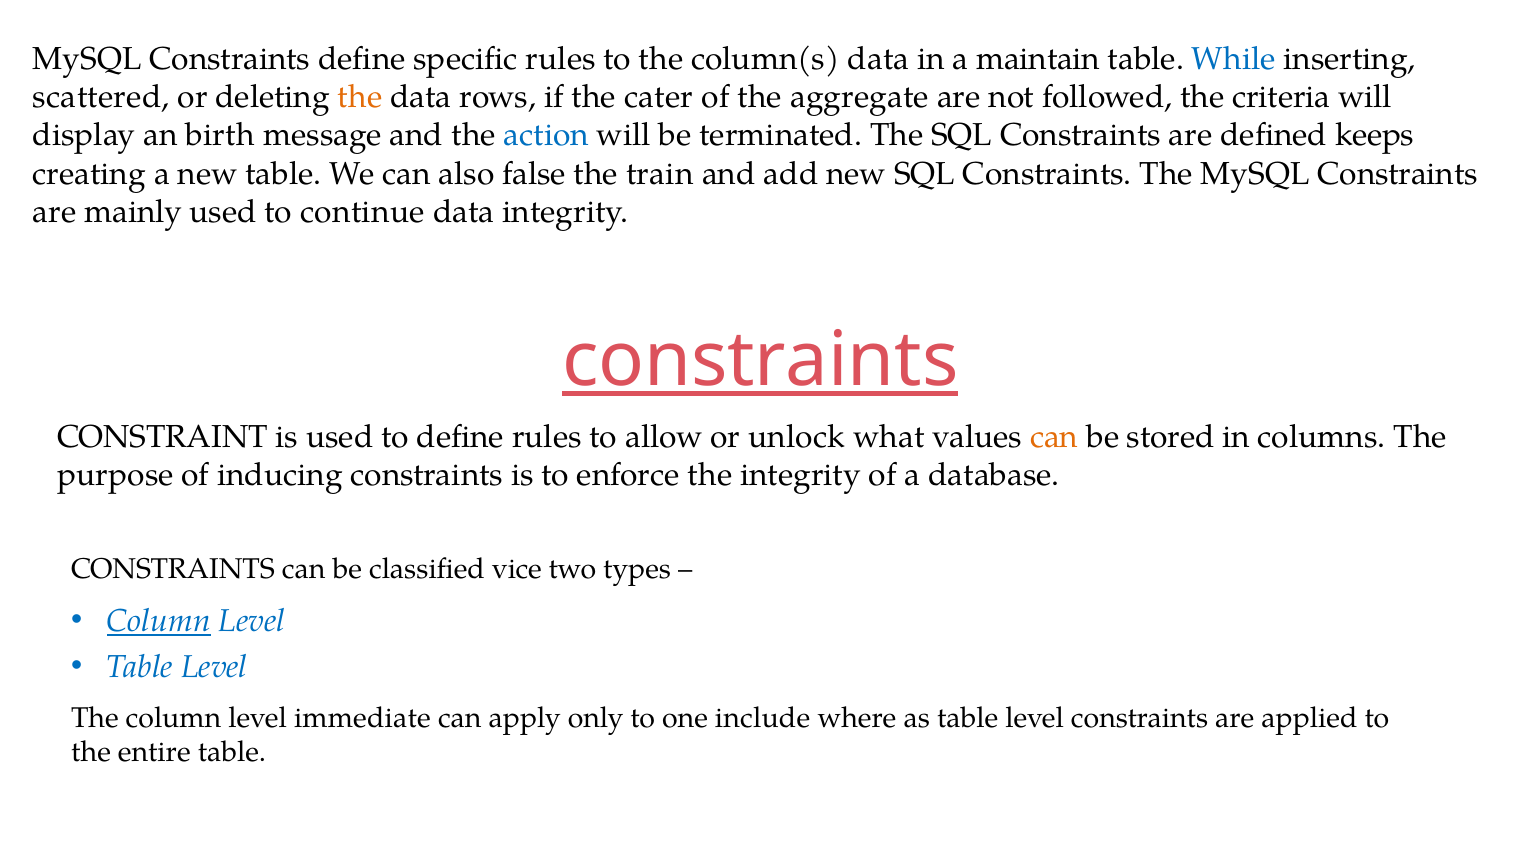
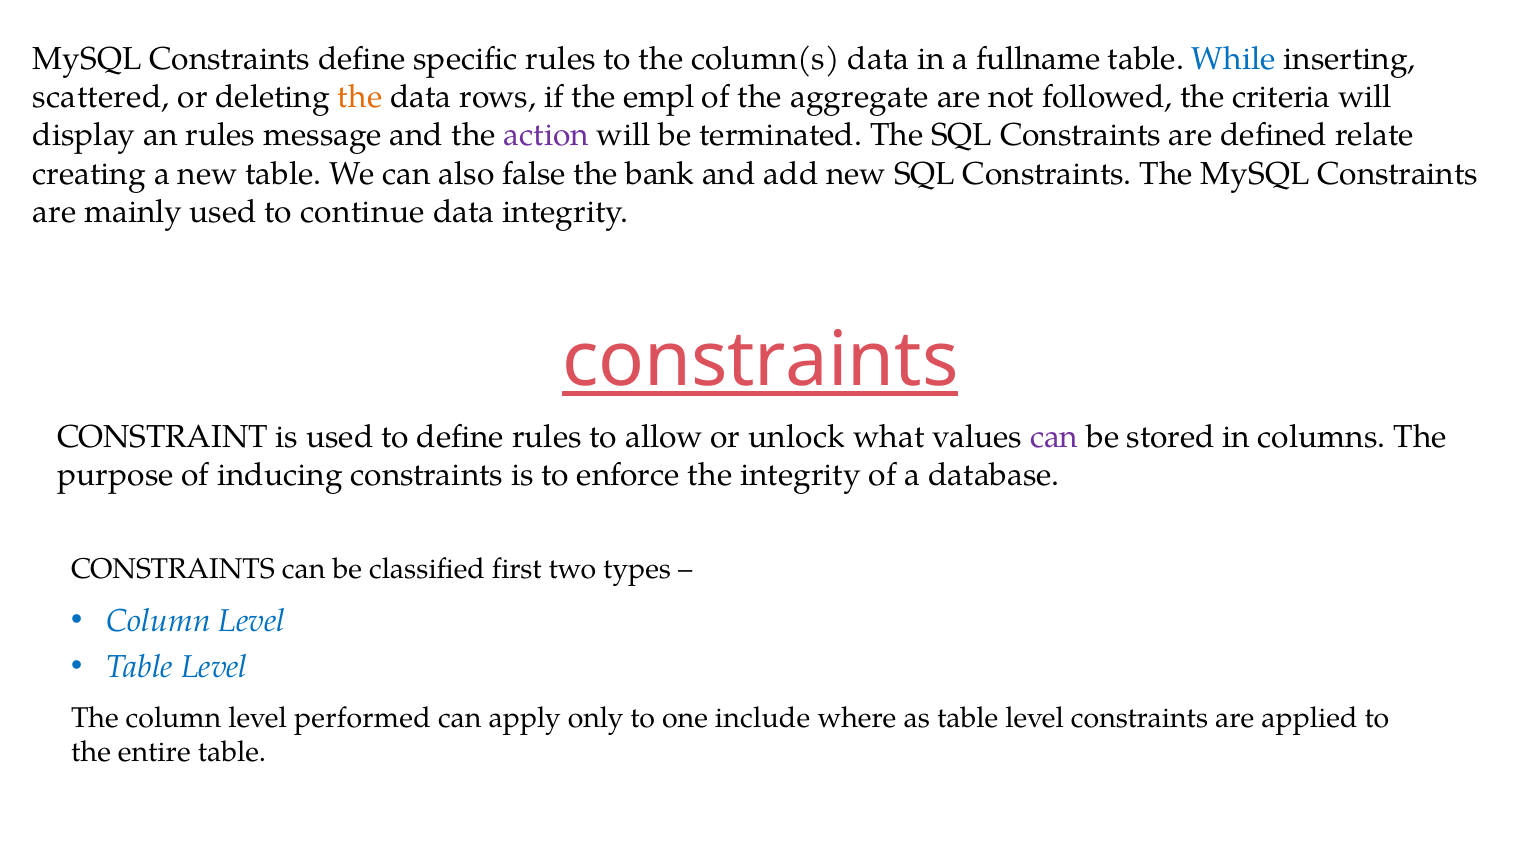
maintain: maintain -> fullname
cater: cater -> empl
an birth: birth -> rules
action colour: blue -> purple
keeps: keeps -> relate
train: train -> bank
can at (1054, 437) colour: orange -> purple
vice: vice -> first
Column at (159, 621) underline: present -> none
immediate: immediate -> performed
